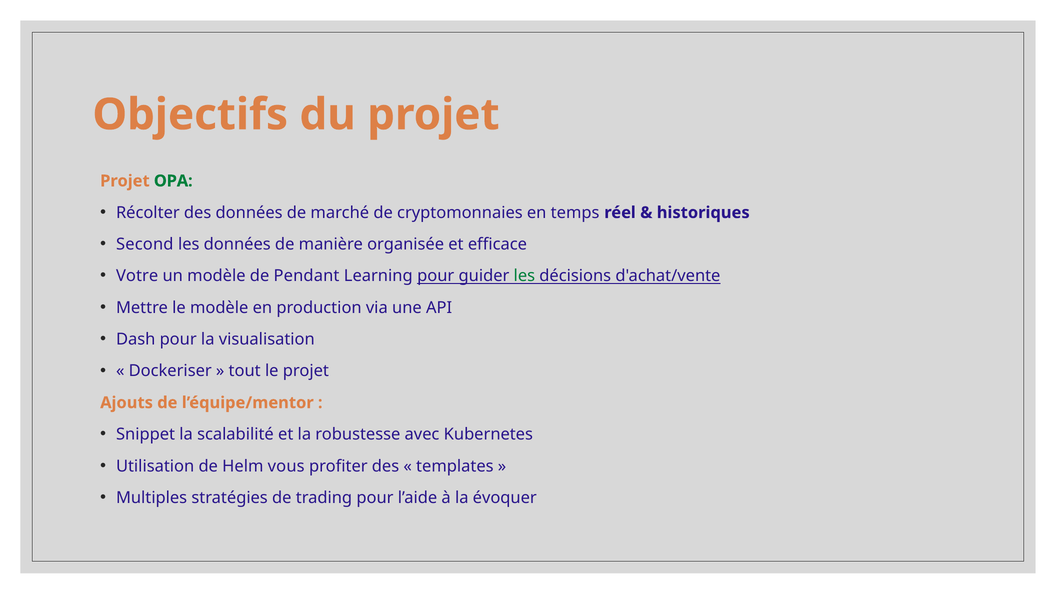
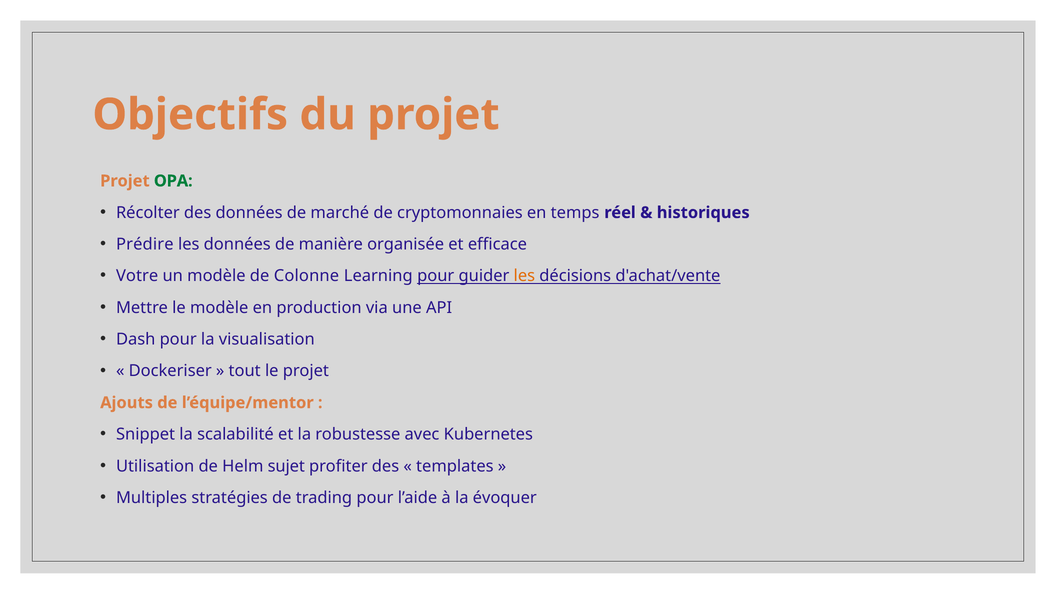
Second: Second -> Prédire
Pendant: Pendant -> Colonne
les at (524, 276) colour: green -> orange
vous: vous -> sujet
